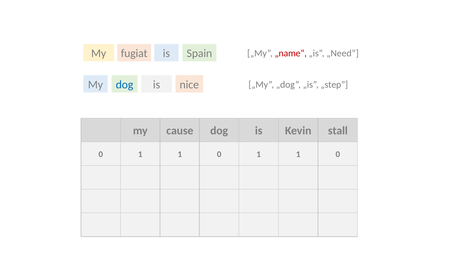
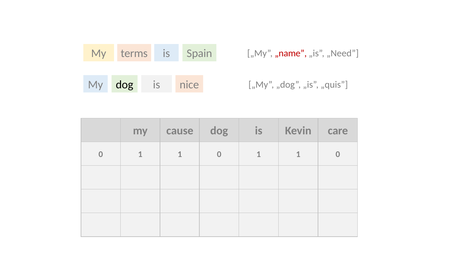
fugiat: fugiat -> terms
dog at (125, 85) colour: blue -> black
„step: „step -> „quis
stall: stall -> care
